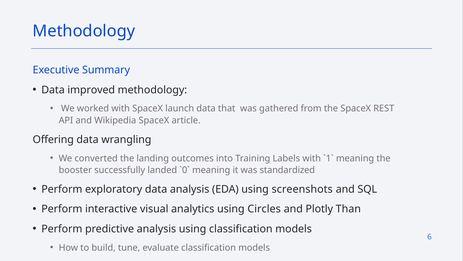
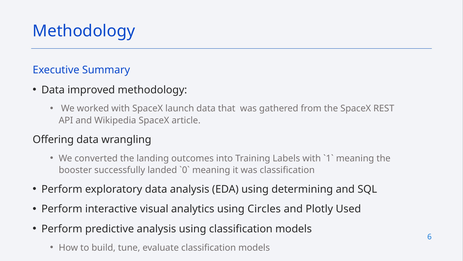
was standardized: standardized -> classification
screenshots: screenshots -> determining
Than: Than -> Used
